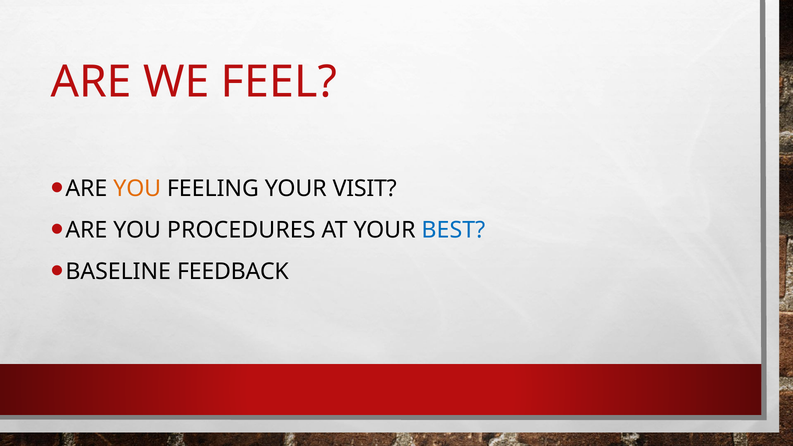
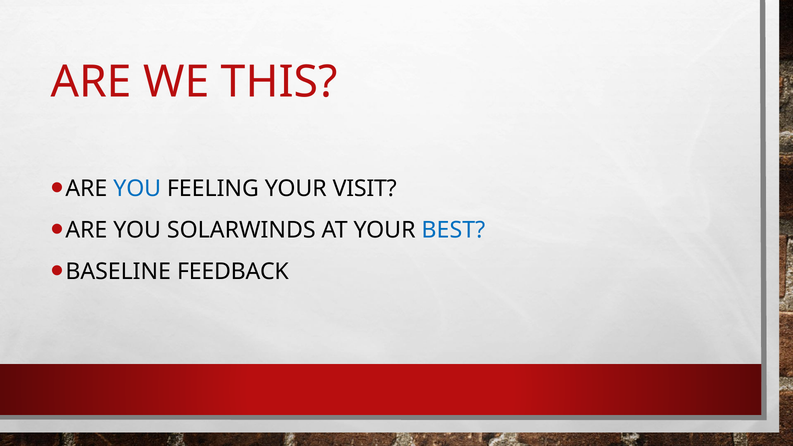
FEEL: FEEL -> THIS
YOU at (137, 189) colour: orange -> blue
PROCEDURES: PROCEDURES -> SOLARWINDS
